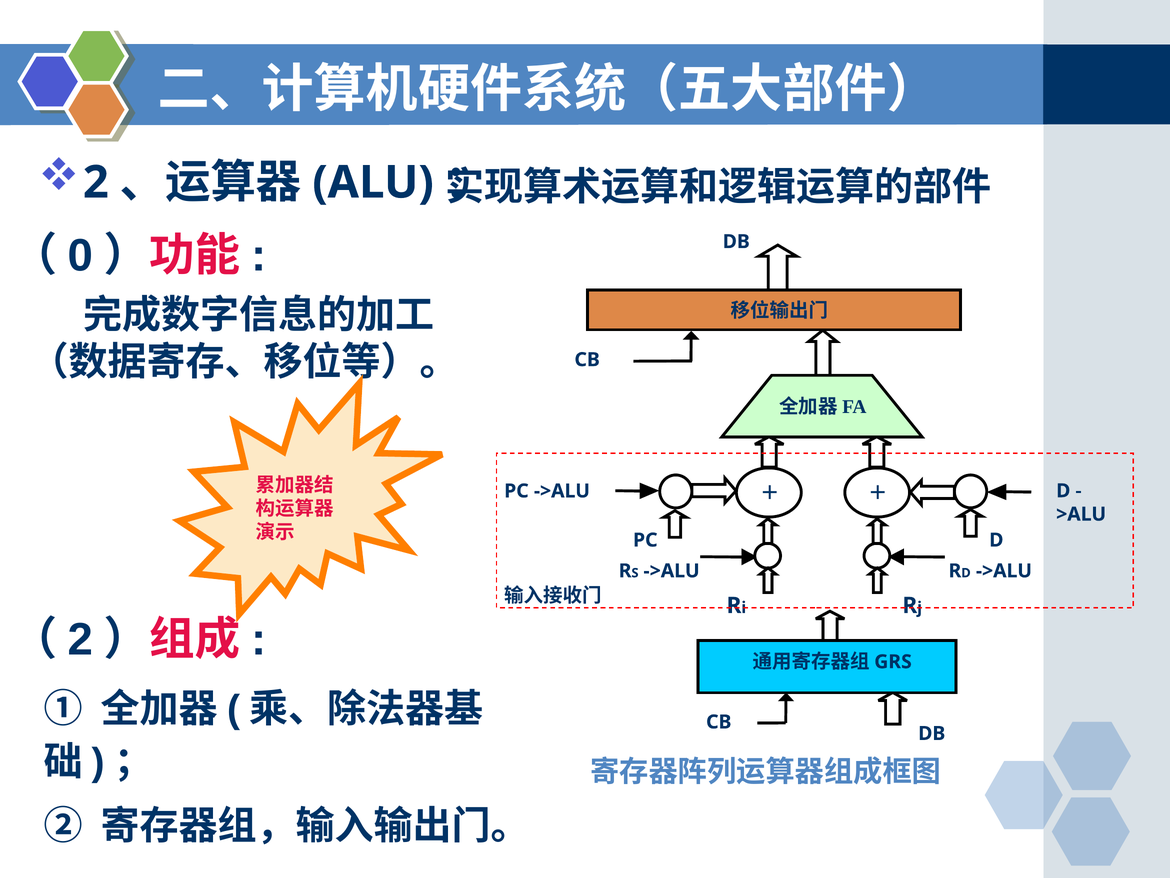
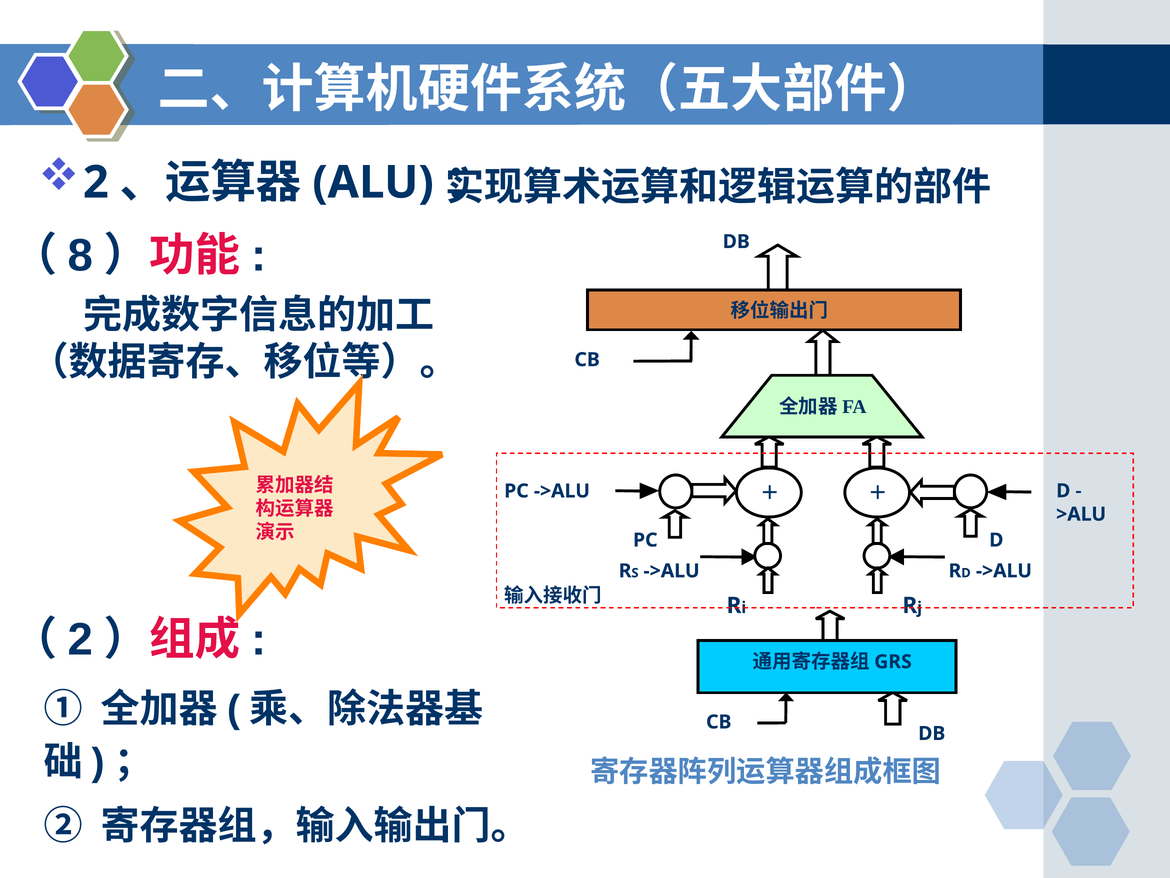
0: 0 -> 8
